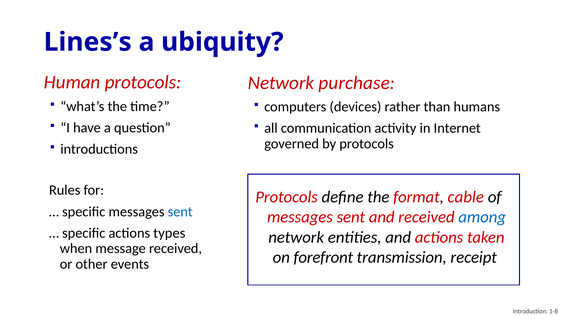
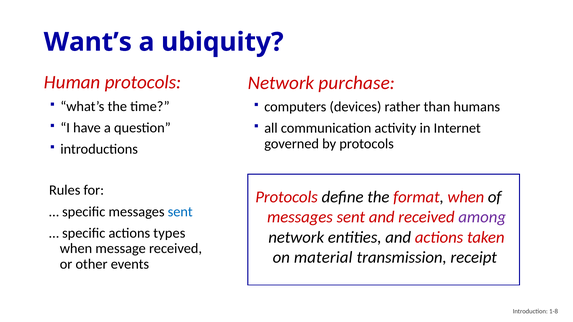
Lines’s: Lines’s -> Want’s
format cable: cable -> when
among colour: blue -> purple
forefront: forefront -> material
